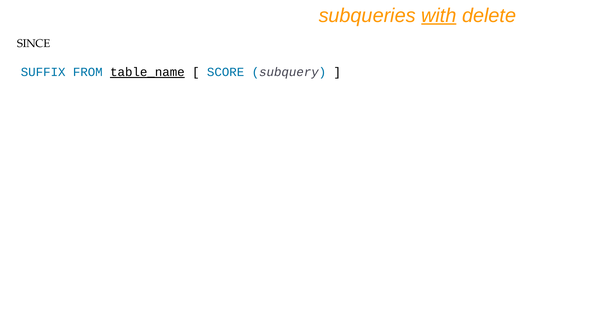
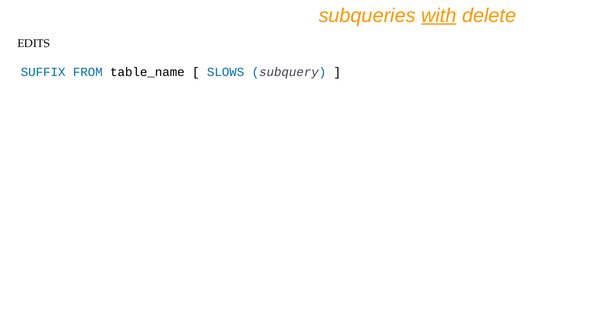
SINCE: SINCE -> EDITS
table_name underline: present -> none
SCORE: SCORE -> SLOWS
